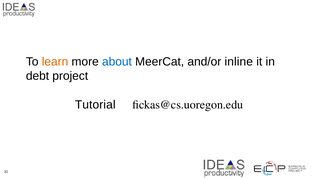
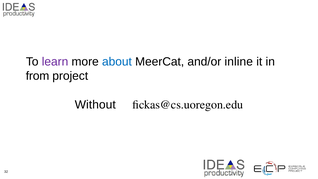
learn colour: orange -> purple
debt: debt -> from
Tutorial: Tutorial -> Without
